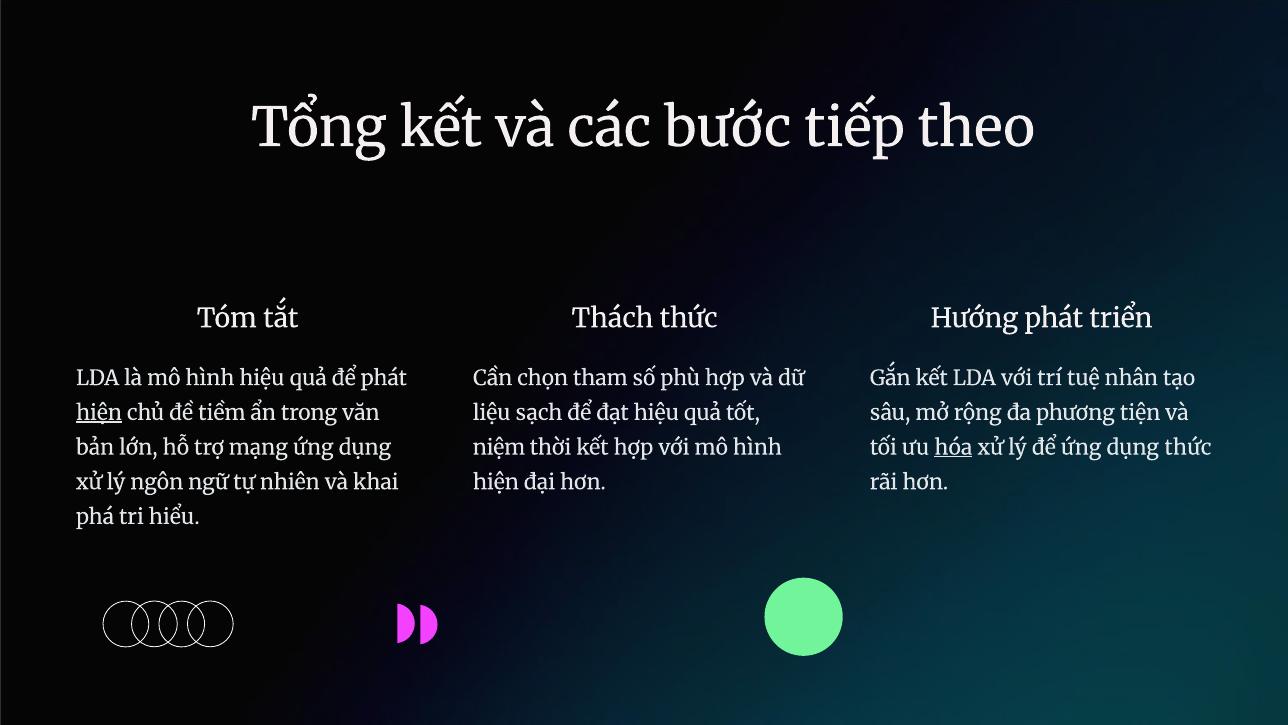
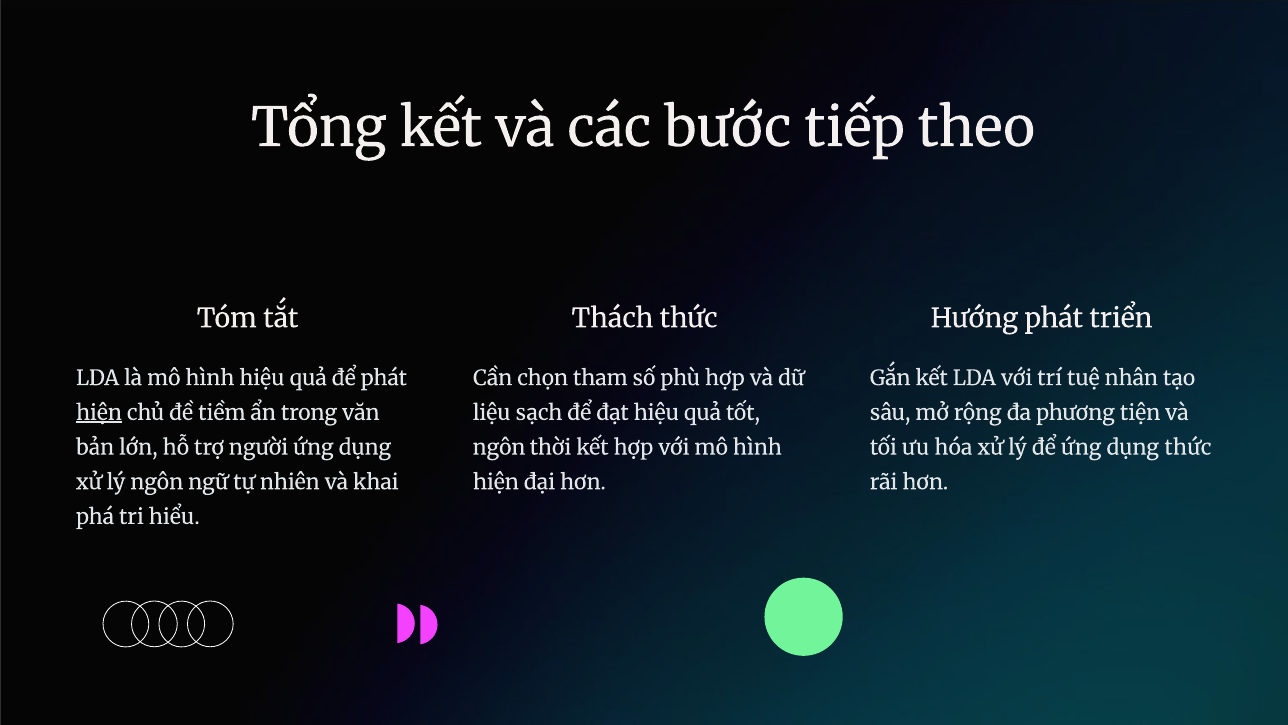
mạng: mạng -> người
niệm at (499, 447): niệm -> ngôn
hóa underline: present -> none
